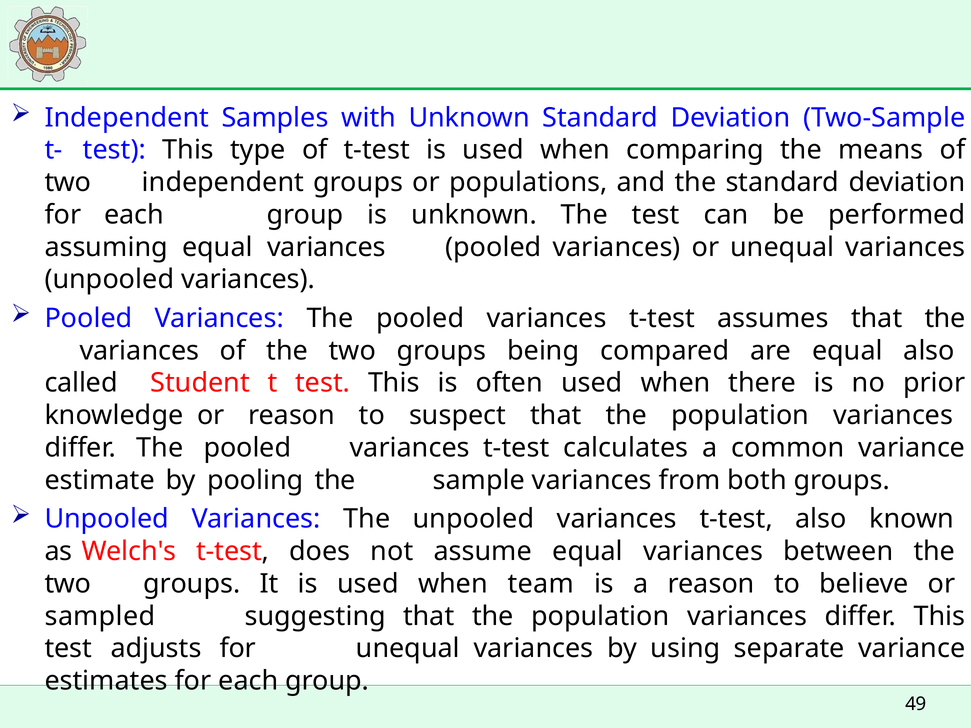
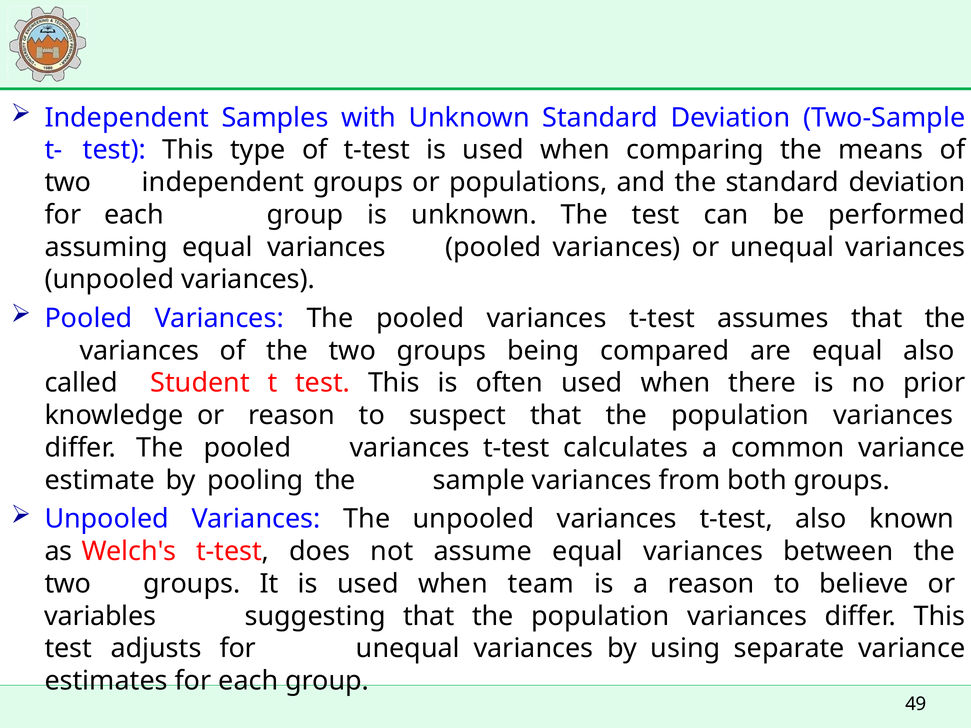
sampled: sampled -> variables
